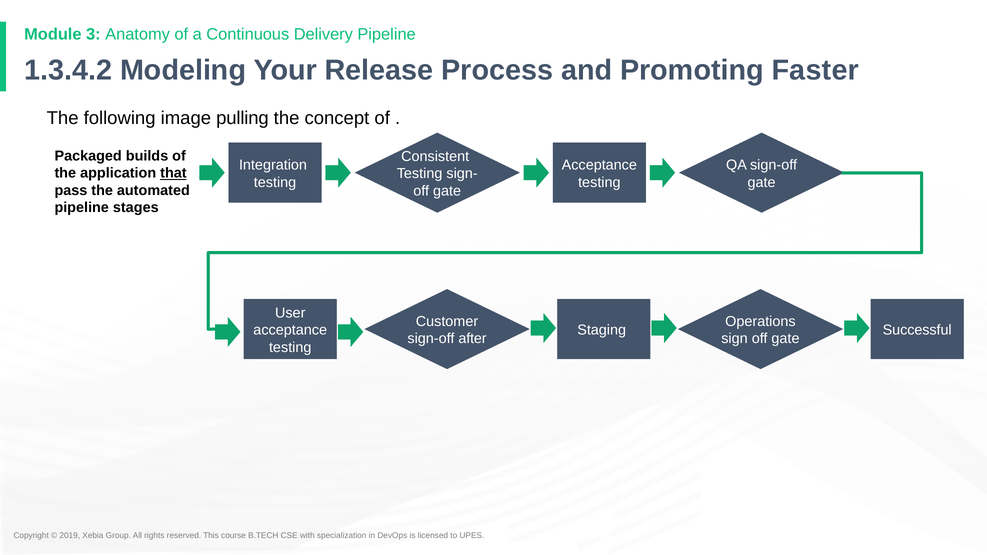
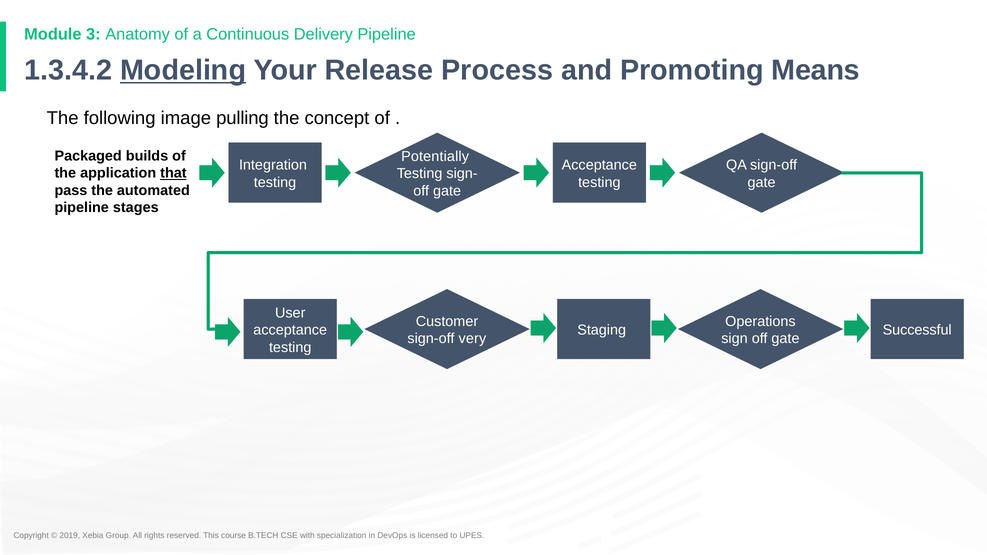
Modeling underline: none -> present
Faster: Faster -> Means
Consistent: Consistent -> Potentially
after: after -> very
